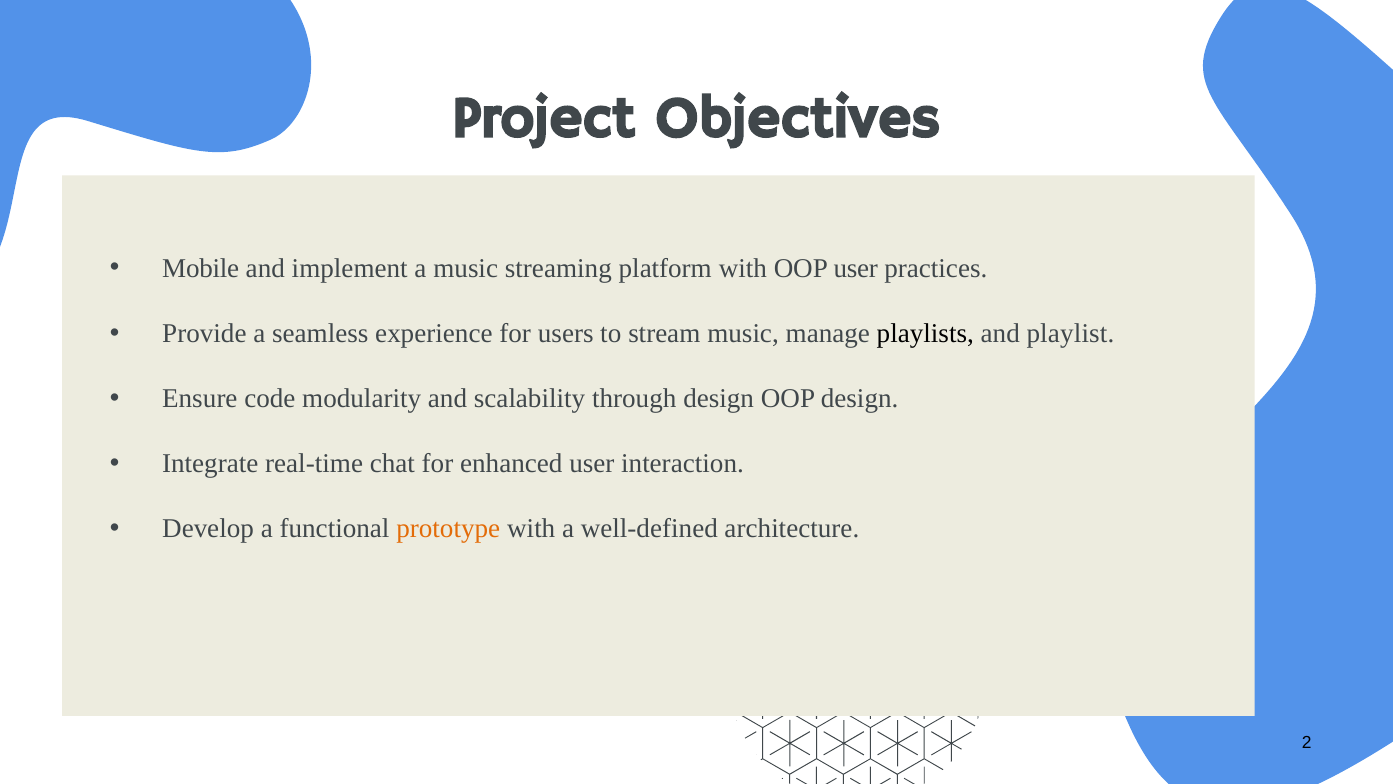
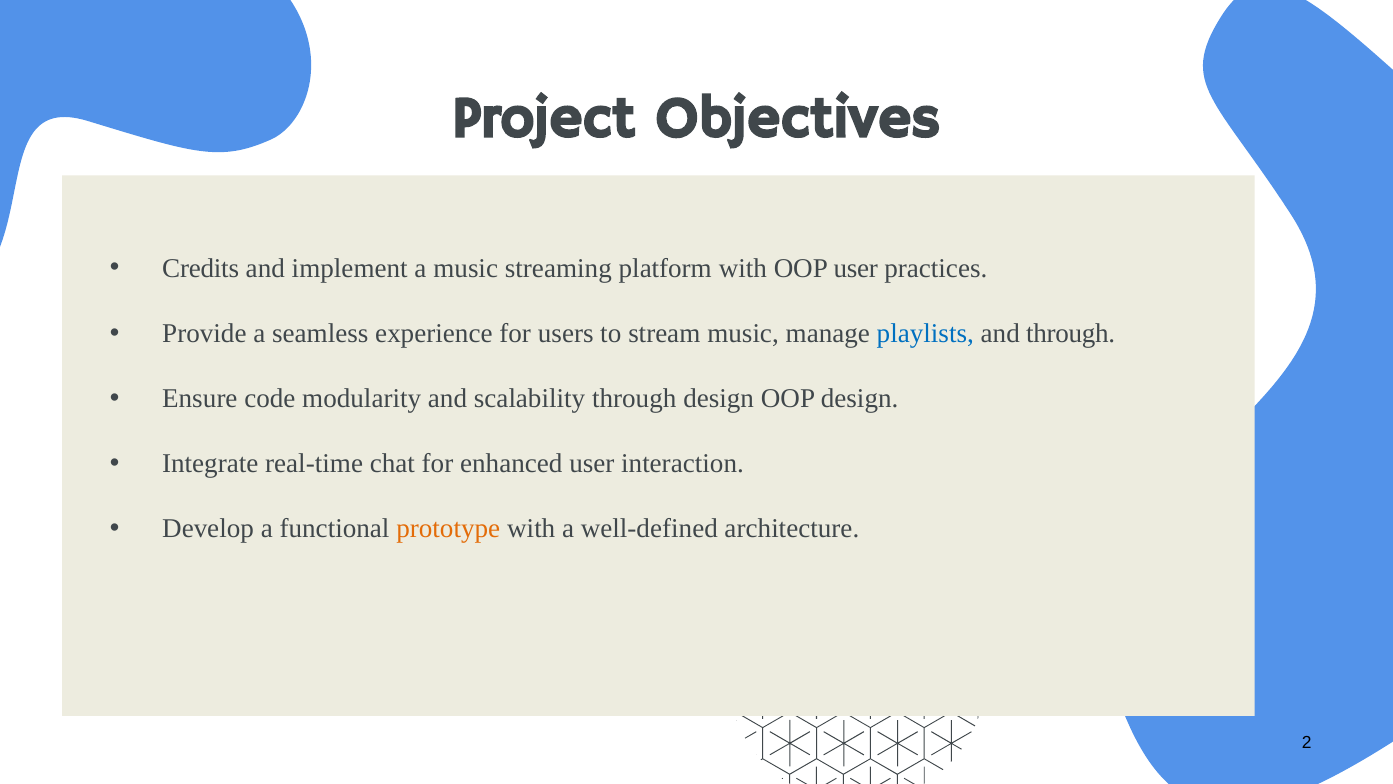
Mobile: Mobile -> Credits
playlists colour: black -> blue
and playlist: playlist -> through
